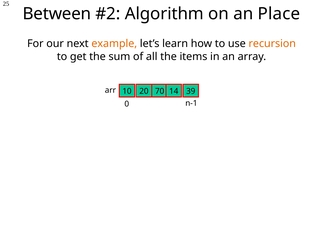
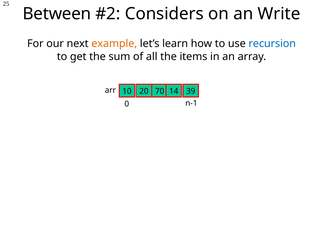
Algorithm: Algorithm -> Considers
Place: Place -> Write
recursion colour: orange -> blue
